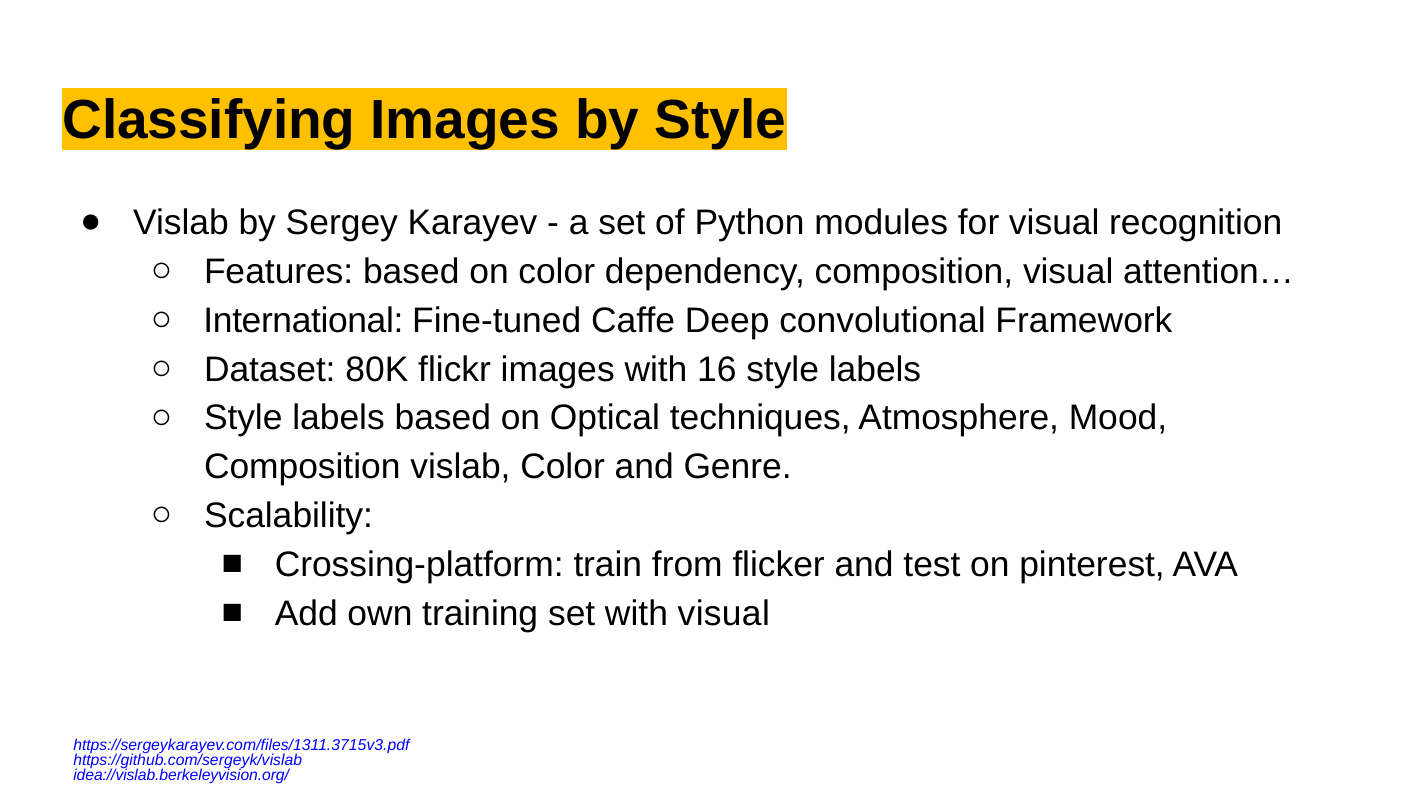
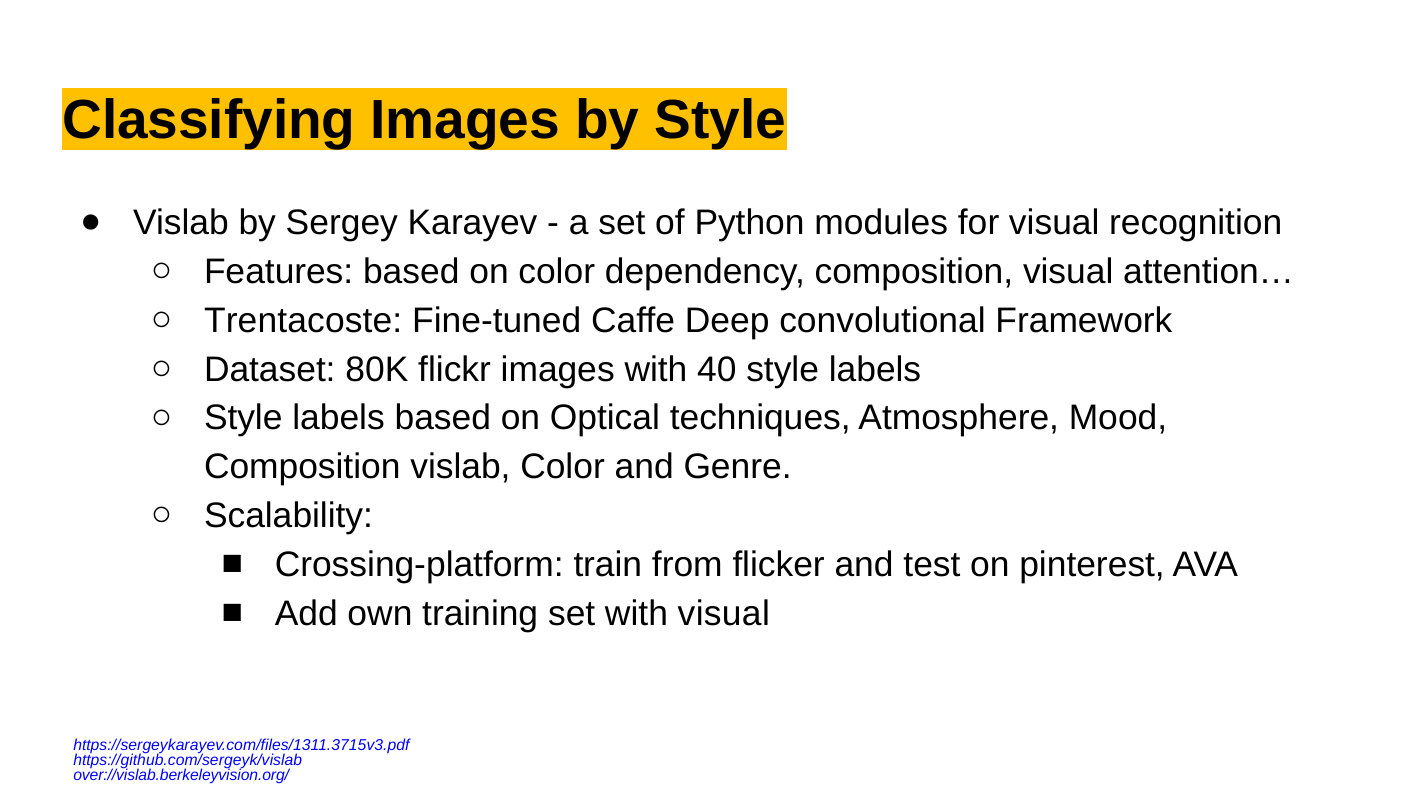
International: International -> Trentacoste
16: 16 -> 40
idea://vislab.berkeleyvision.org/: idea://vislab.berkeleyvision.org/ -> over://vislab.berkeleyvision.org/
